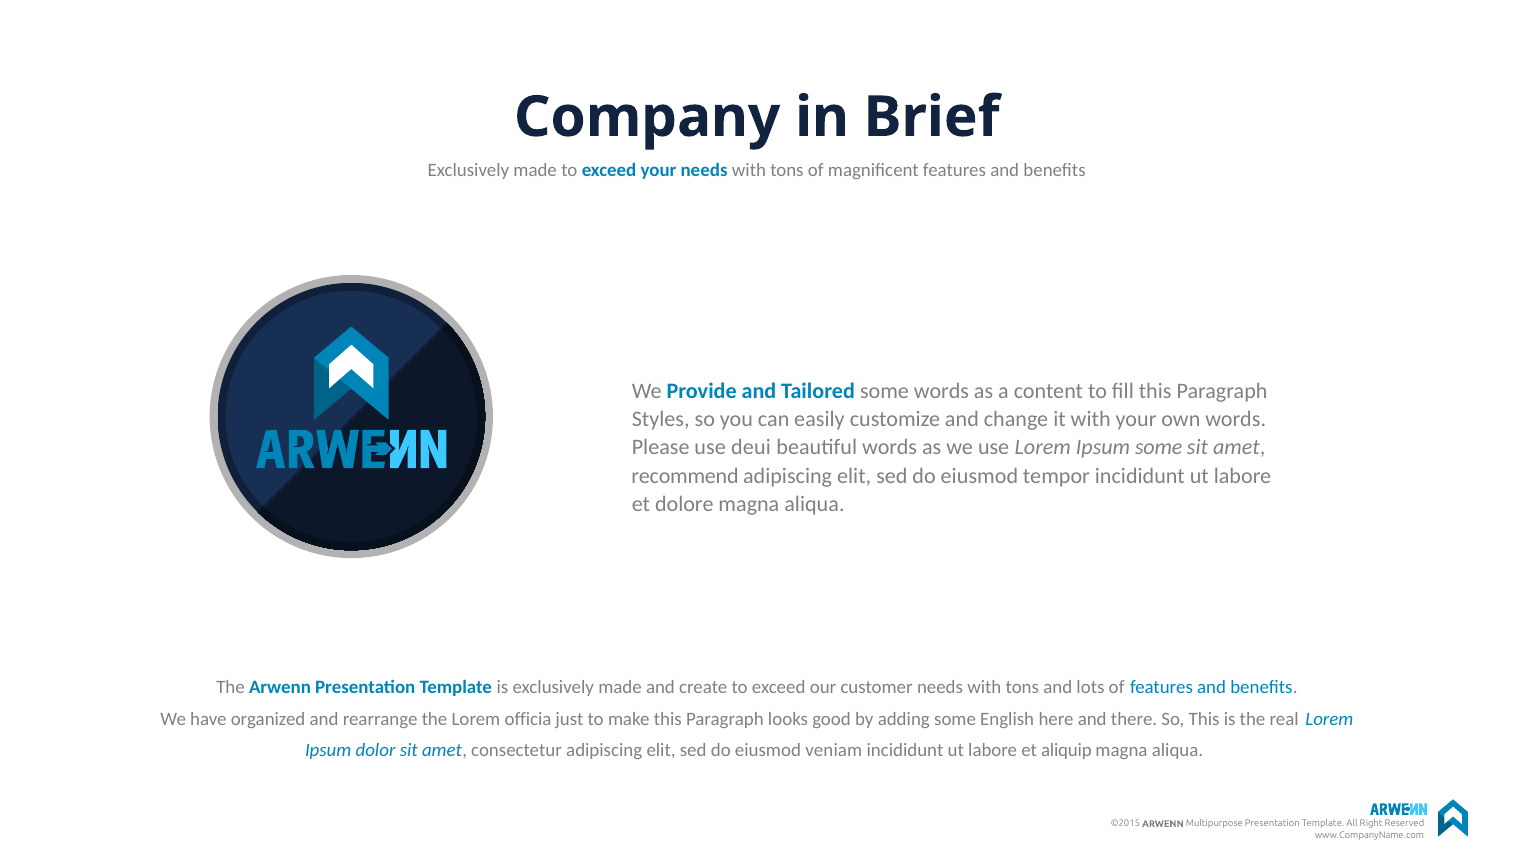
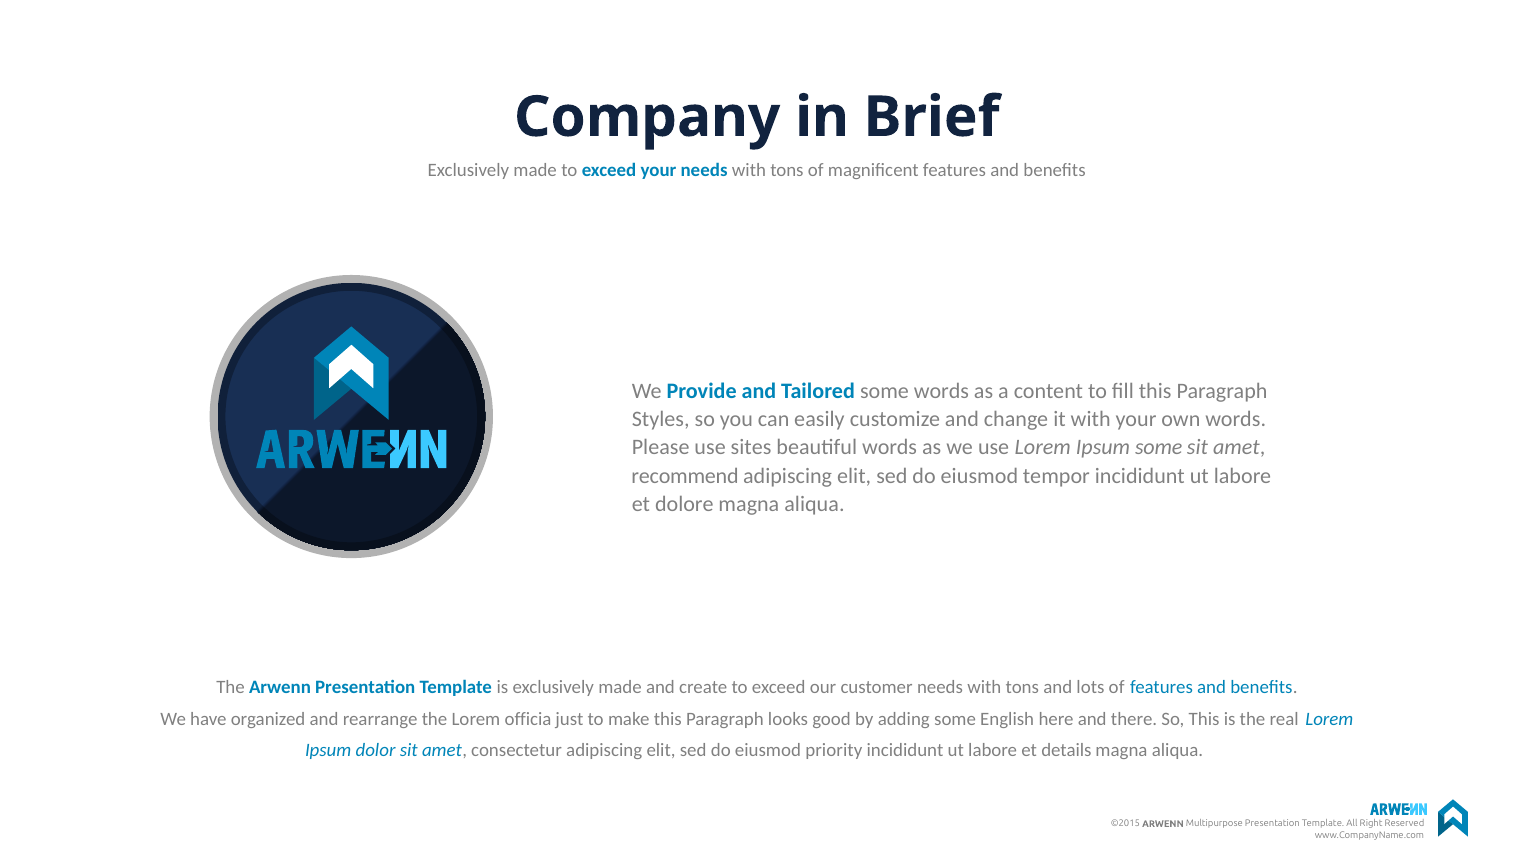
deui: deui -> sites
veniam: veniam -> priority
aliquip: aliquip -> details
